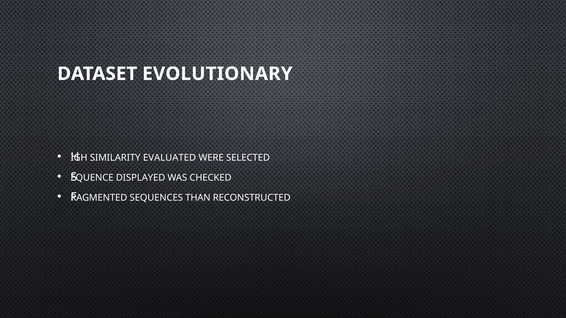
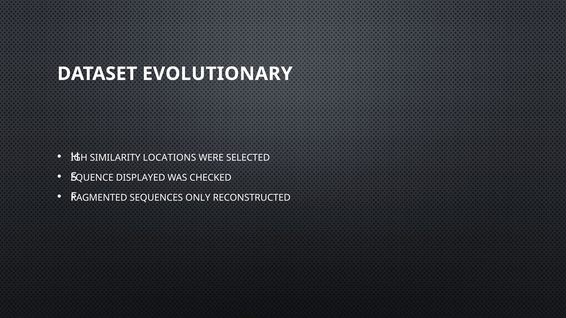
EVALUATED: EVALUATED -> LOCATIONS
THAN: THAN -> ONLY
